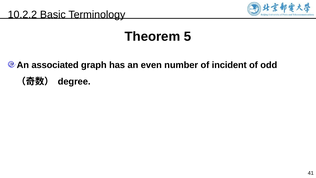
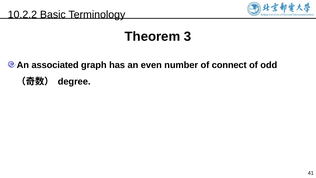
5: 5 -> 3
incident: incident -> connect
